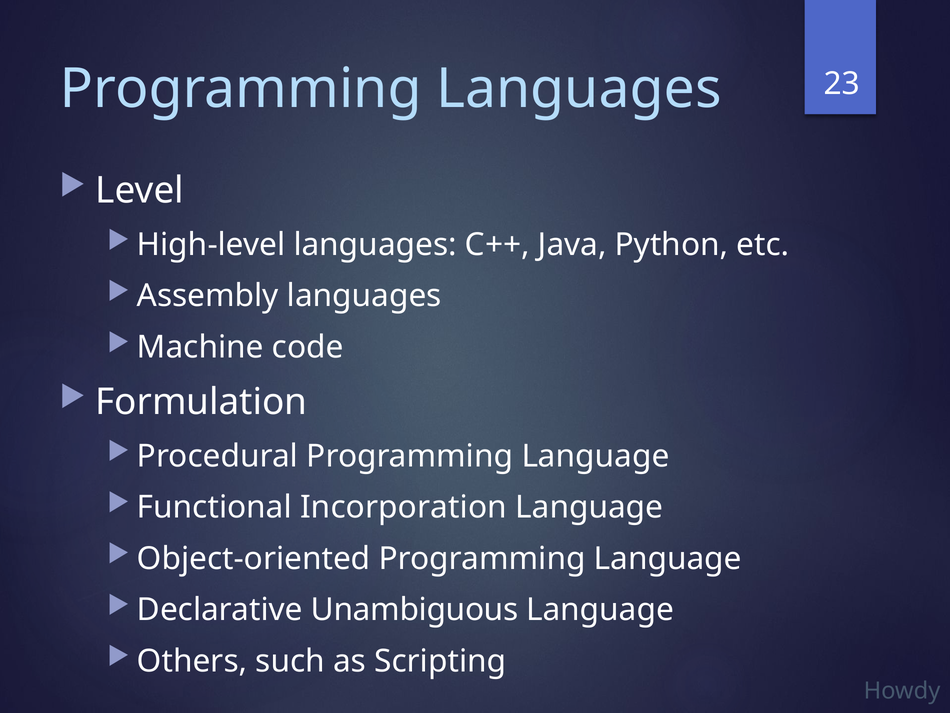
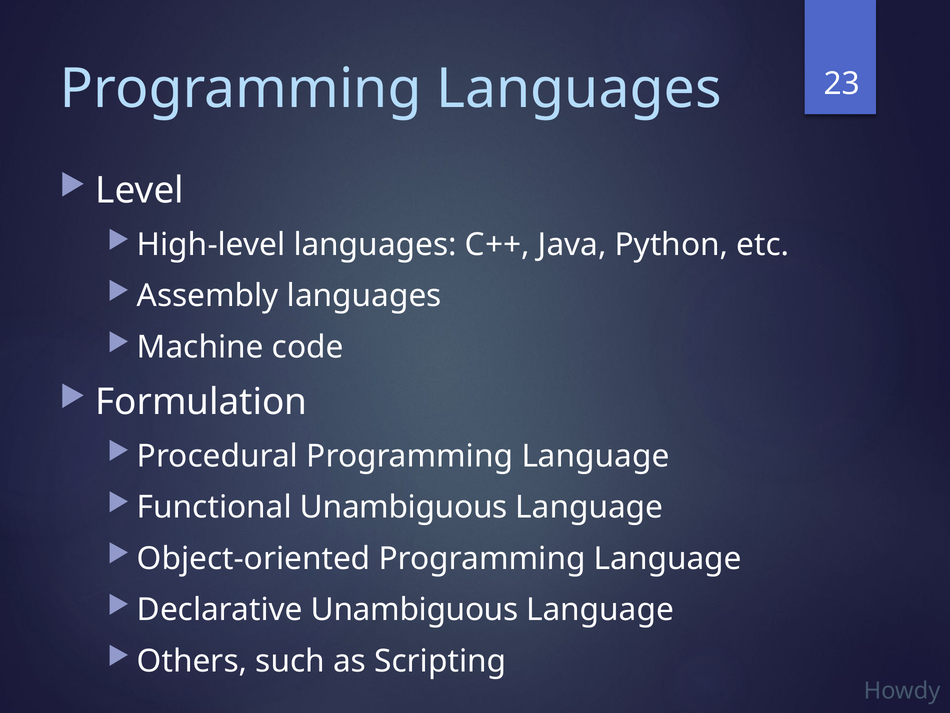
Functional Incorporation: Incorporation -> Unambiguous
